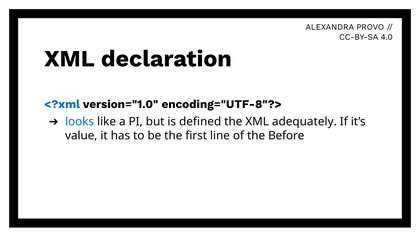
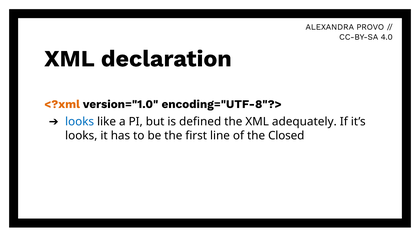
<?xml colour: blue -> orange
value at (81, 136): value -> looks
Before: Before -> Closed
